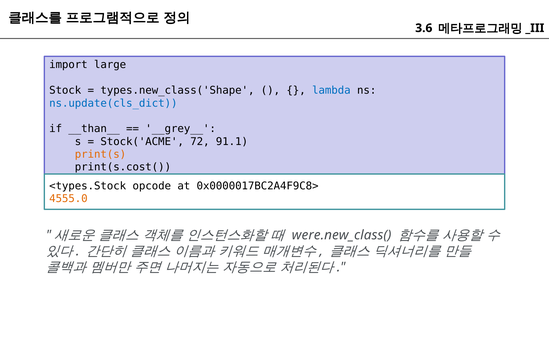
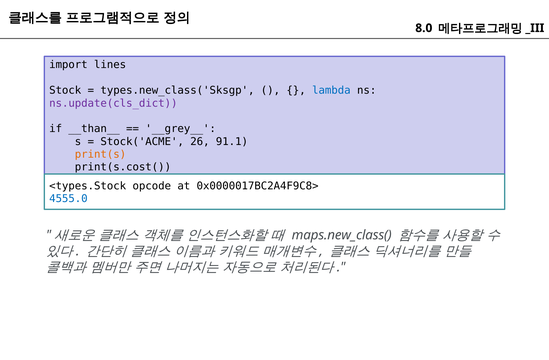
3.6: 3.6 -> 8.0
large: large -> lines
types.new_class('Shape: types.new_class('Shape -> types.new_class('Sksgp
ns.update(cls_dict colour: blue -> purple
72: 72 -> 26
4555.0 colour: orange -> blue
were.new_class(: were.new_class( -> maps.new_class(
